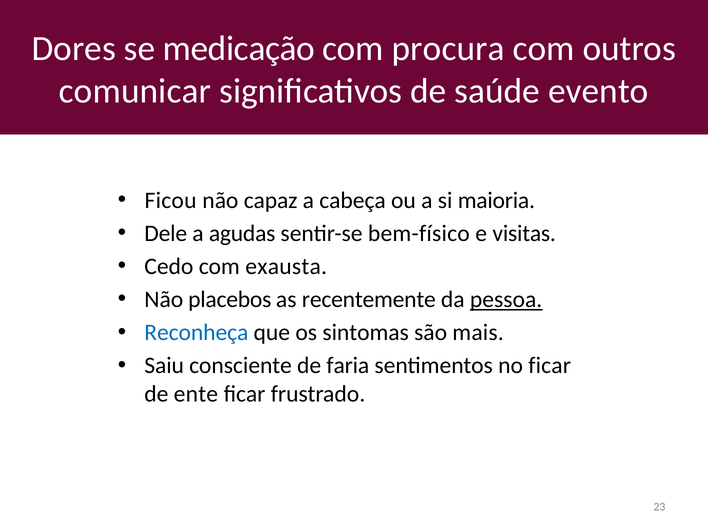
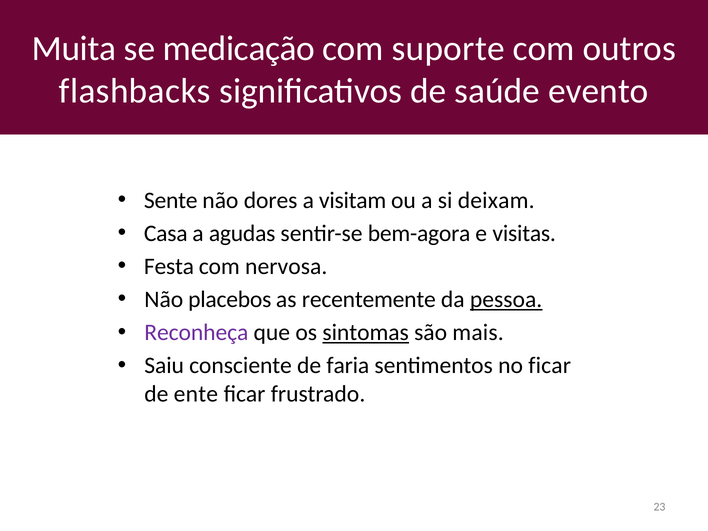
Dores: Dores -> Muita
procura: procura -> suporte
comunicar: comunicar -> flashbacks
Ficou: Ficou -> Sente
capaz: capaz -> dores
cabeça: cabeça -> visitam
maioria: maioria -> deixam
Dele: Dele -> Casa
bem-físico: bem-físico -> bem-agora
Cedo: Cedo -> Festa
exausta: exausta -> nervosa
Reconheça colour: blue -> purple
sintomas underline: none -> present
